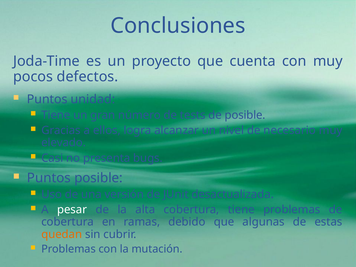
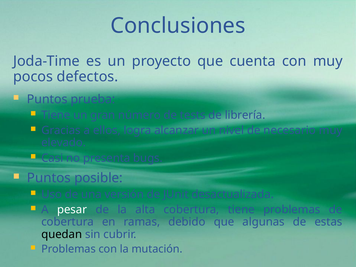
unidad: unidad -> prueba
de posible: posible -> librería
quedan colour: orange -> black
